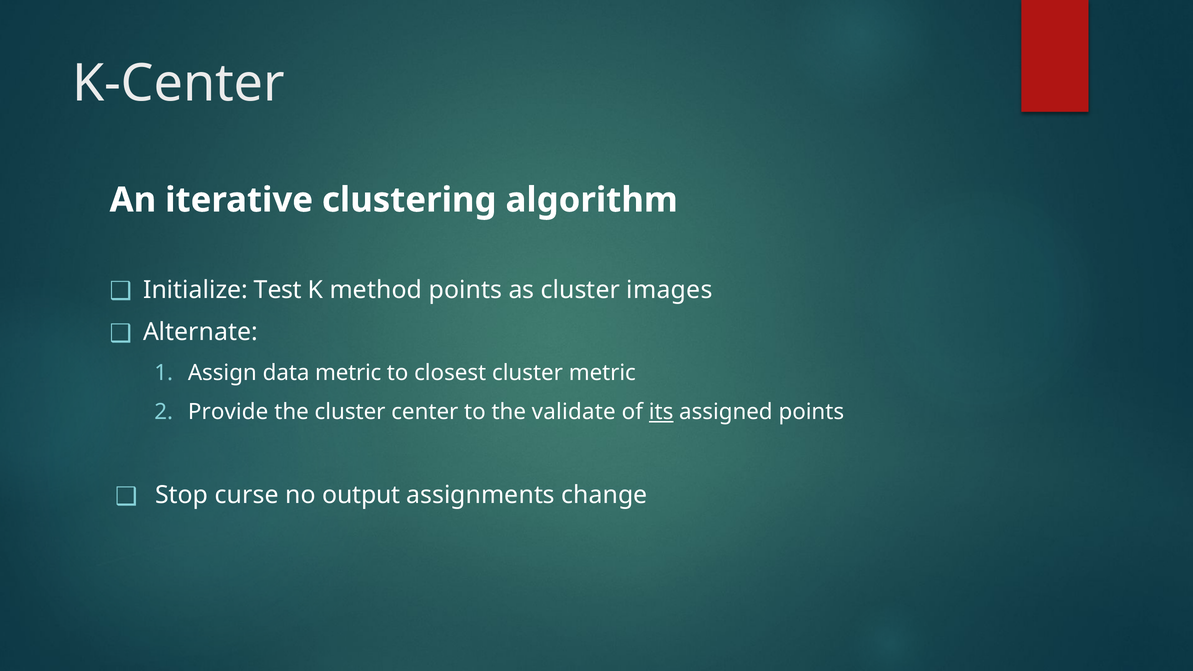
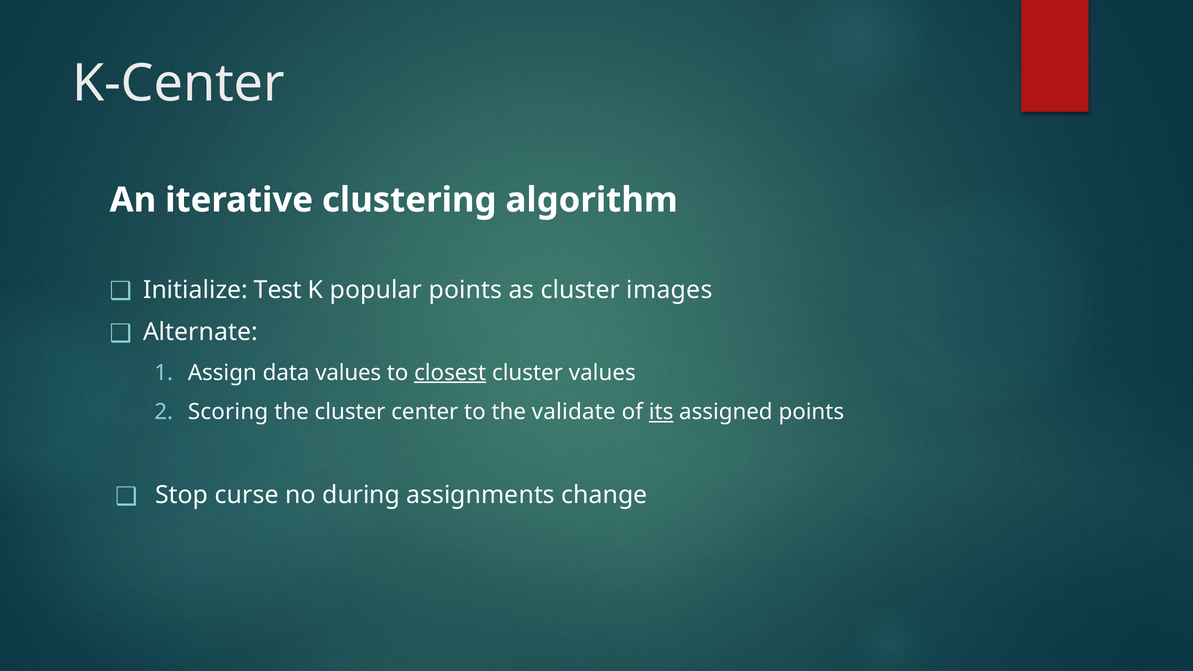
method: method -> popular
data metric: metric -> values
closest underline: none -> present
cluster metric: metric -> values
Provide: Provide -> Scoring
output: output -> during
